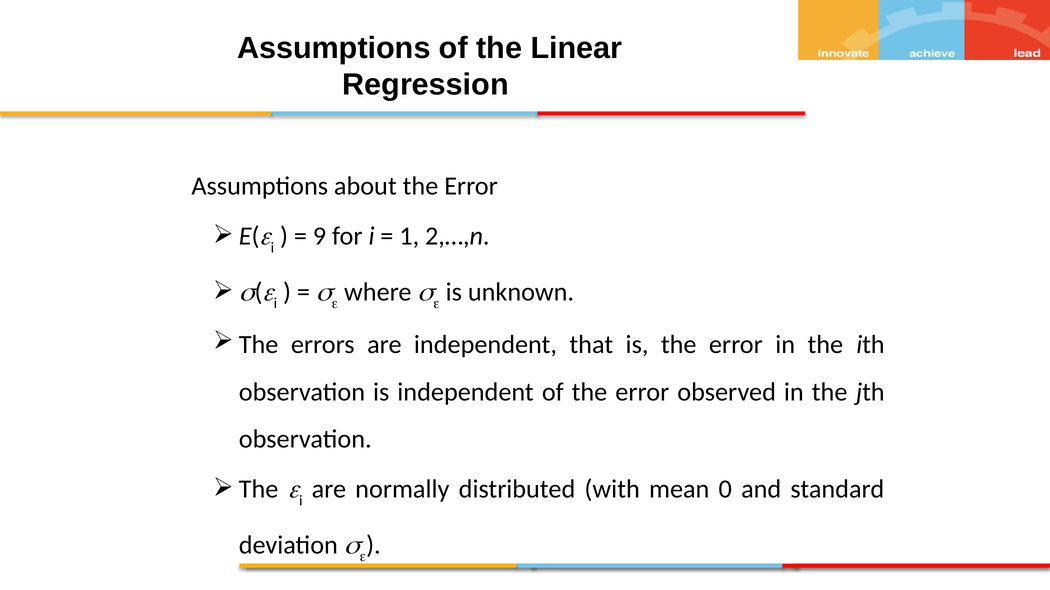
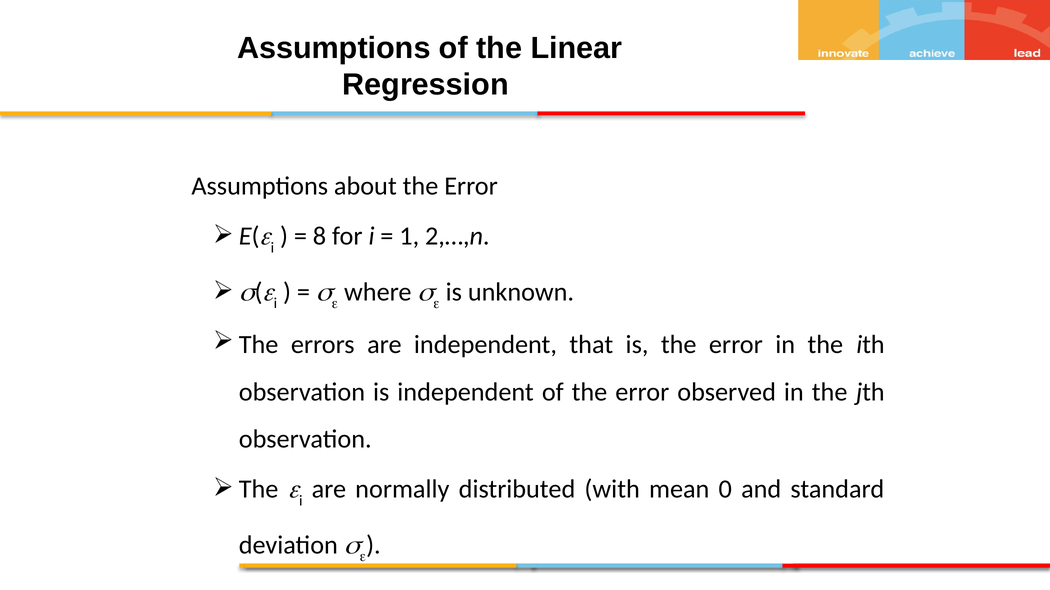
9: 9 -> 8
